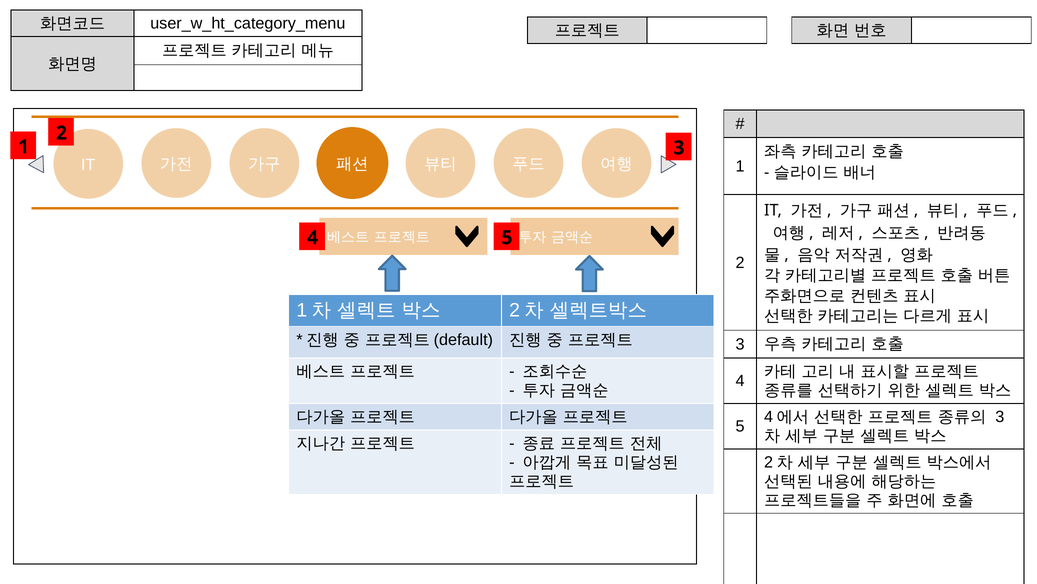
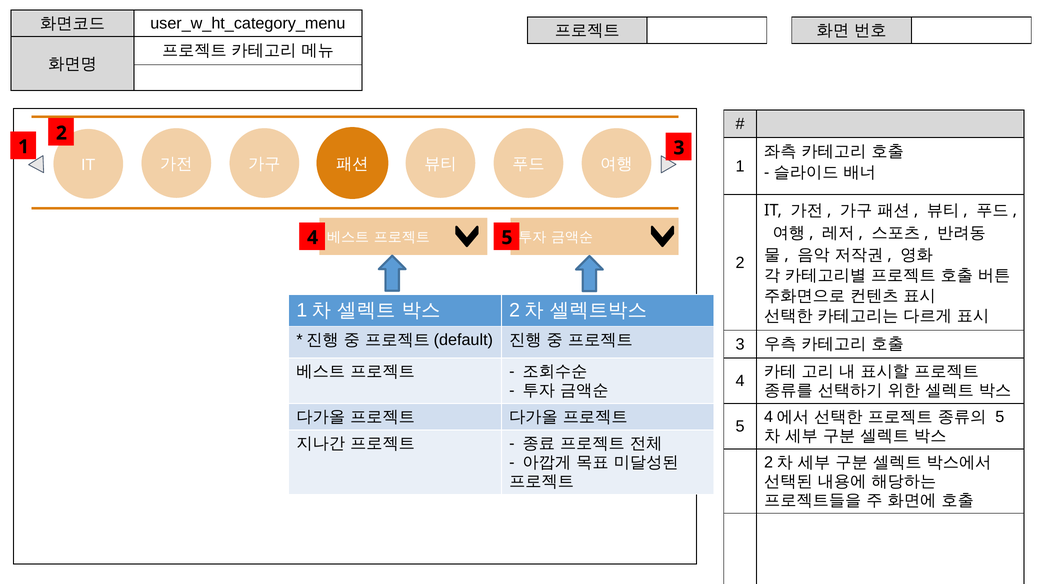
3 at (1000, 417): 3 -> 5
